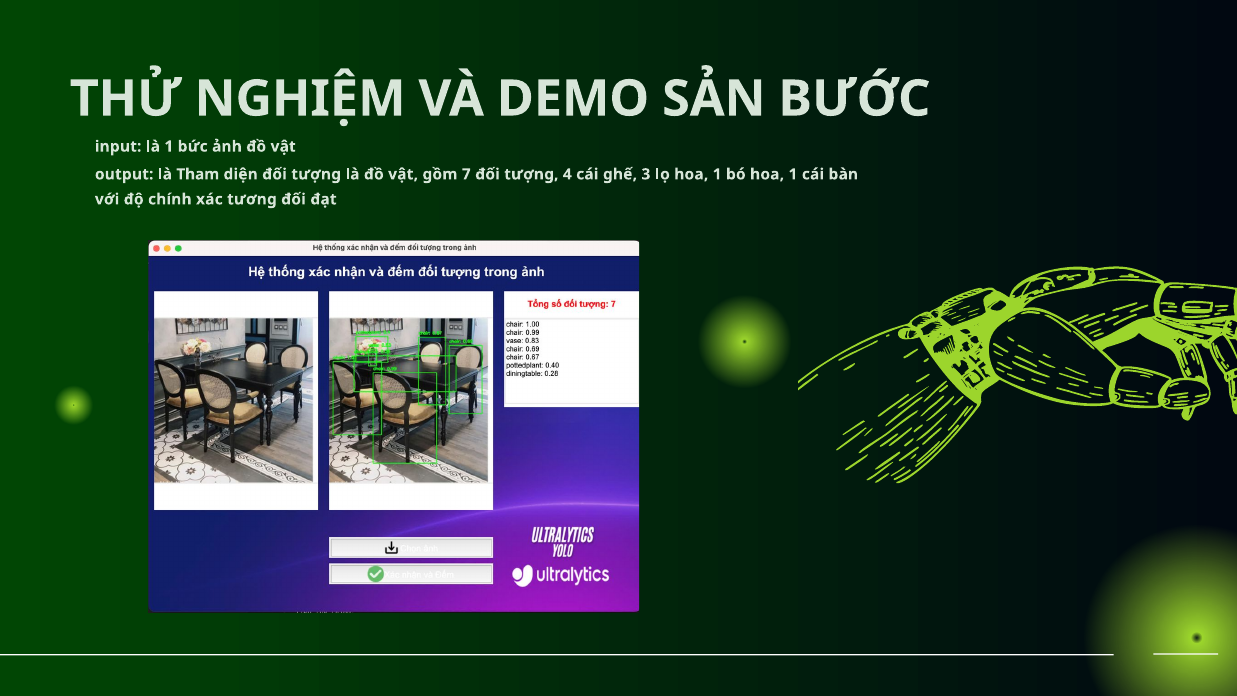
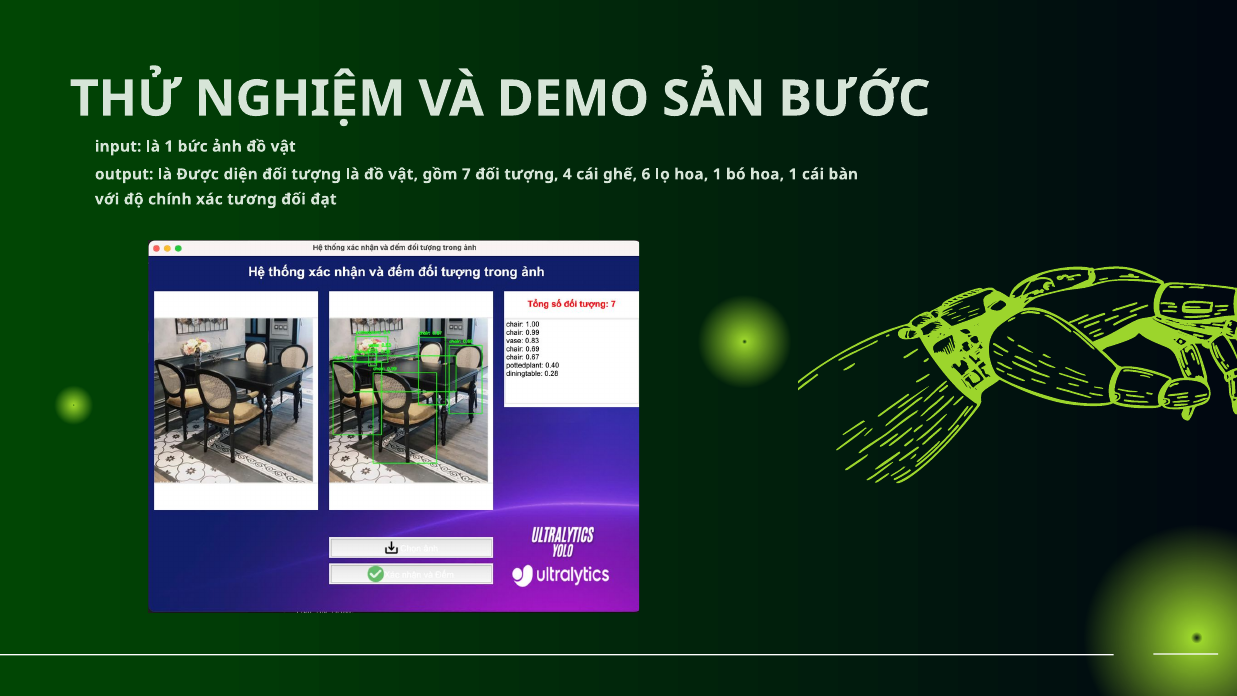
Tham: Tham -> Được
3: 3 -> 6
